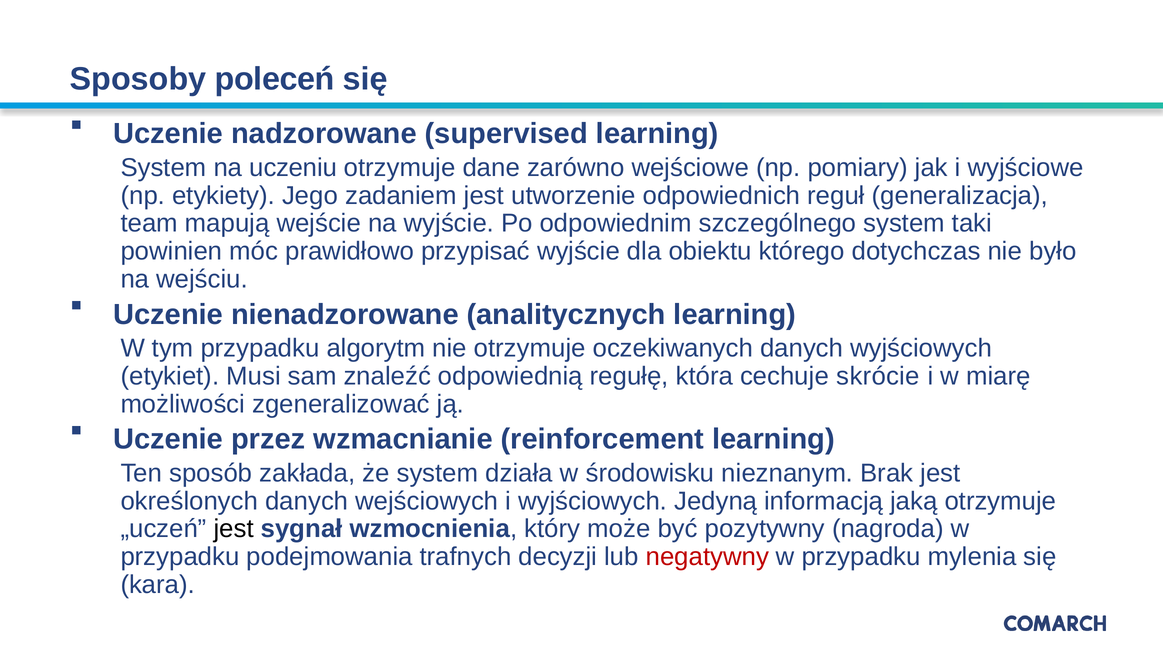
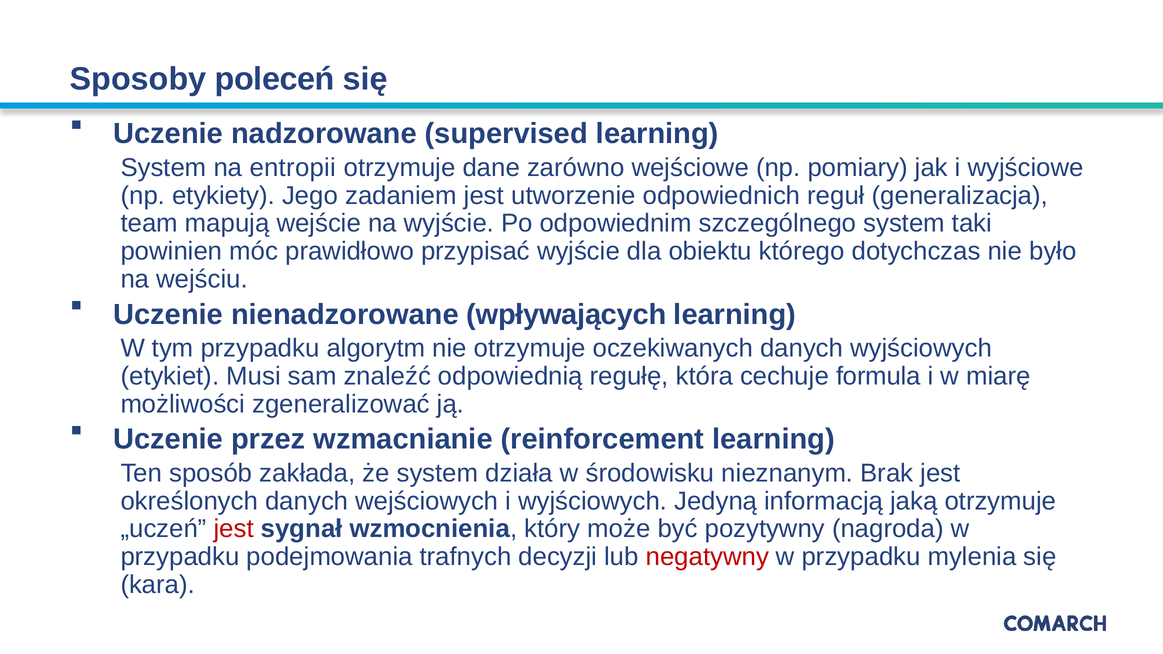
uczeniu: uczeniu -> entropii
analitycznych: analitycznych -> wpływających
skrócie: skrócie -> formula
jest at (234, 529) colour: black -> red
